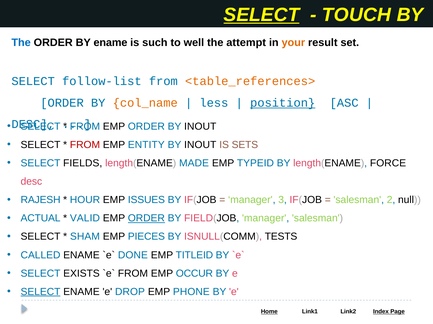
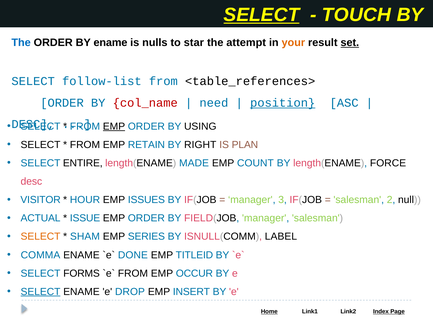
such: such -> nulls
well: well -> star
set underline: none -> present
<table_references> colour: orange -> black
col_name colour: orange -> red
less: less -> need
EMP at (114, 127) underline: none -> present
ORDER BY INOUT: INOUT -> USING
FROM at (85, 145) colour: red -> black
ENTITY: ENTITY -> RETAIN
INOUT at (200, 145): INOUT -> RIGHT
SETS: SETS -> PLAN
FIELDS: FIELDS -> ENTIRE
TYPEID: TYPEID -> COUNT
RAJESH: RAJESH -> VISITOR
VALID: VALID -> ISSUE
ORDER at (146, 219) underline: present -> none
SELECT at (41, 237) colour: black -> orange
PIECES: PIECES -> SERIES
TESTS: TESTS -> LABEL
CALLED: CALLED -> COMMA
EXISTS: EXISTS -> FORMS
PHONE: PHONE -> INSERT
